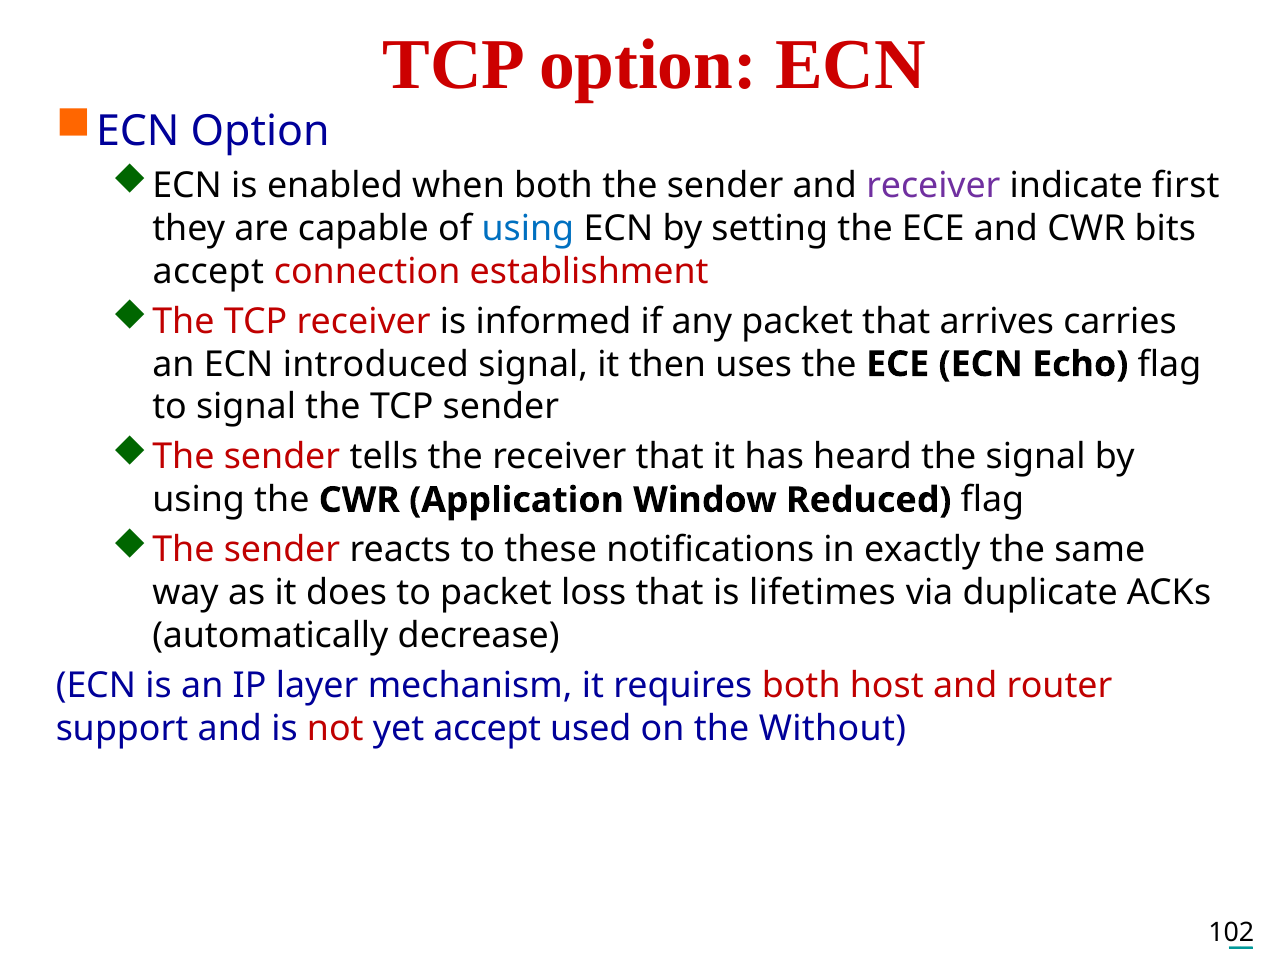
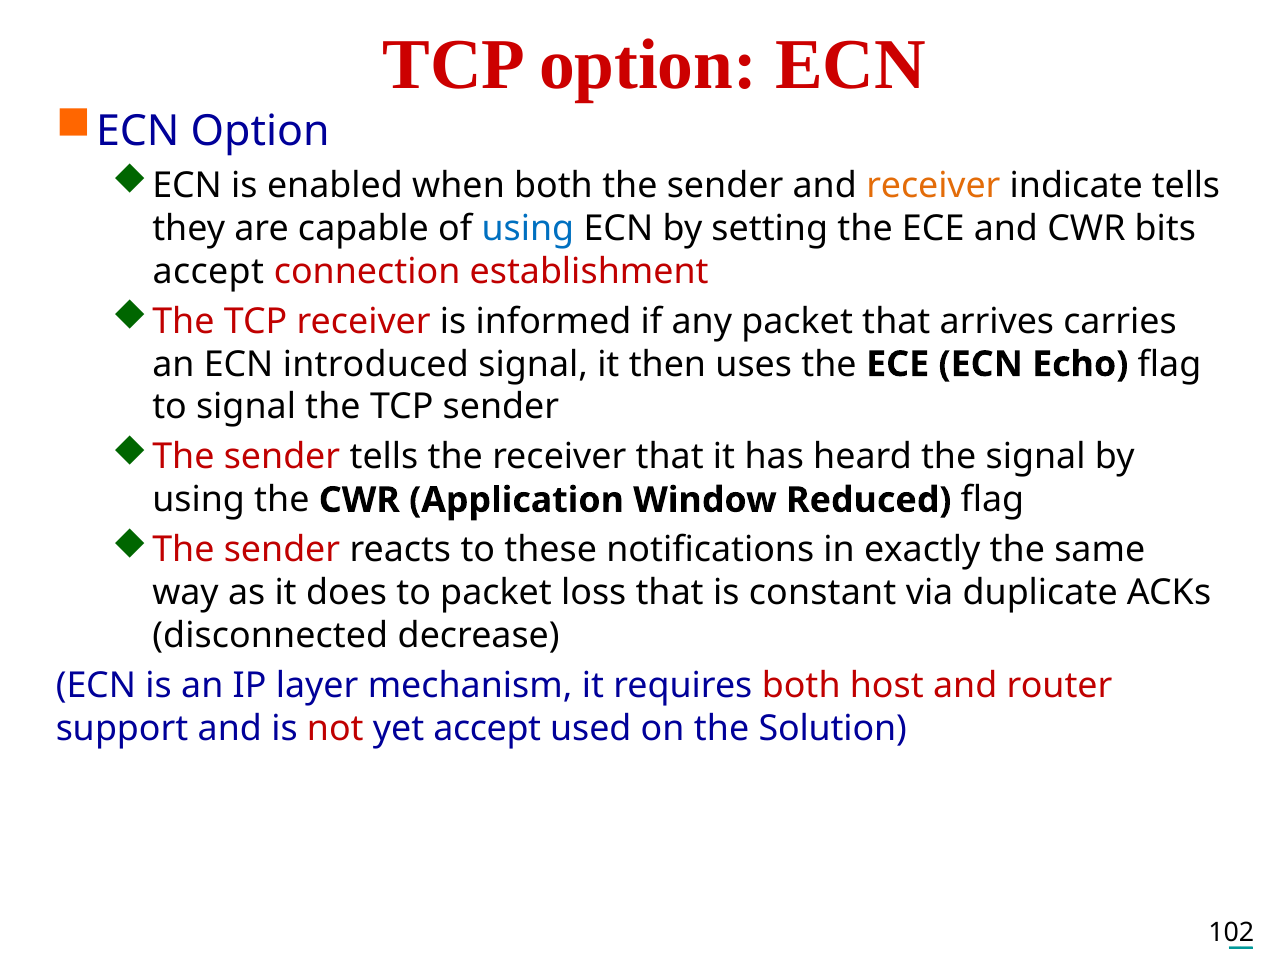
receiver at (933, 186) colour: purple -> orange
indicate first: first -> tells
lifetimes: lifetimes -> constant
automatically: automatically -> disconnected
Without: Without -> Solution
